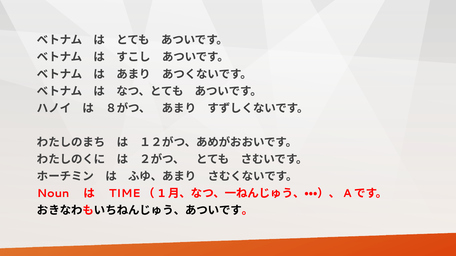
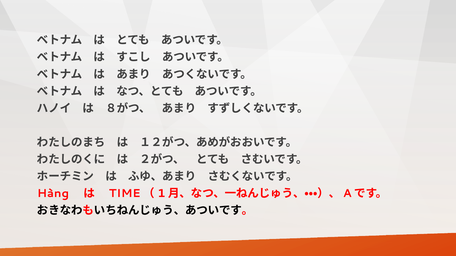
Noun: Noun -> Hàng
